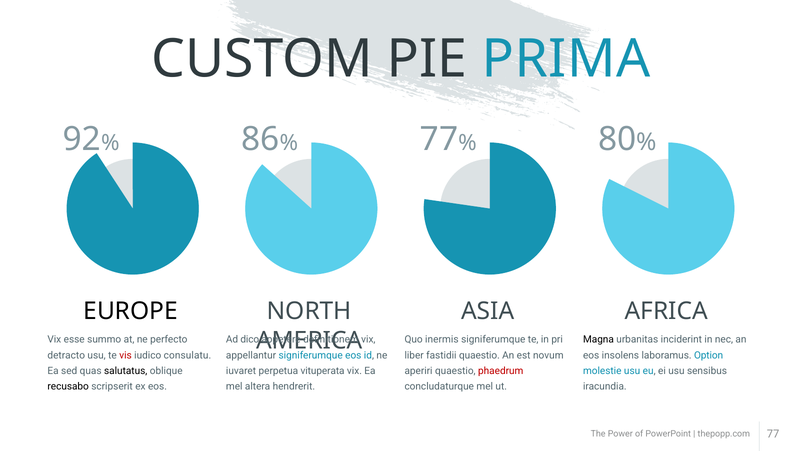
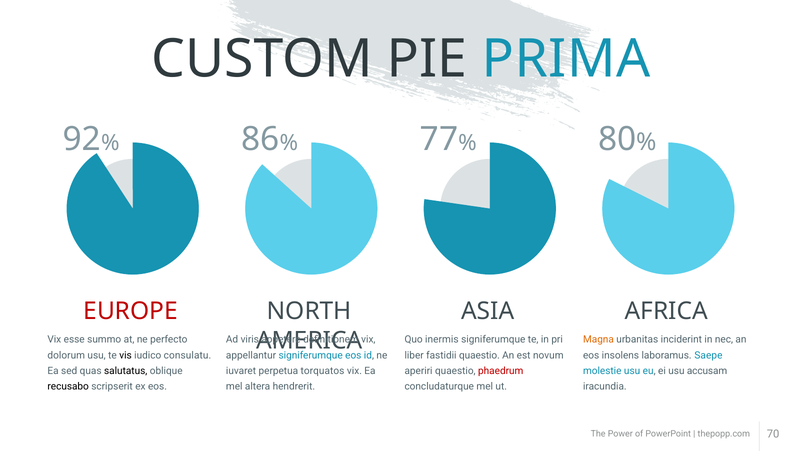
EUROPE colour: black -> red
dico: dico -> viris
Magna colour: black -> orange
detracto: detracto -> dolorum
vis colour: red -> black
Option: Option -> Saepe
vituperata: vituperata -> torquatos
sensibus: sensibus -> accusam
thepopp.com 77: 77 -> 70
